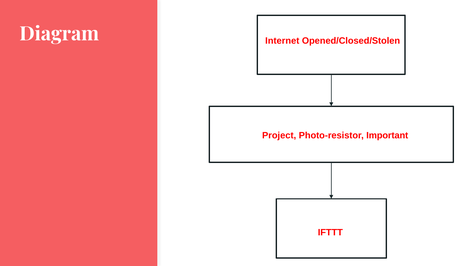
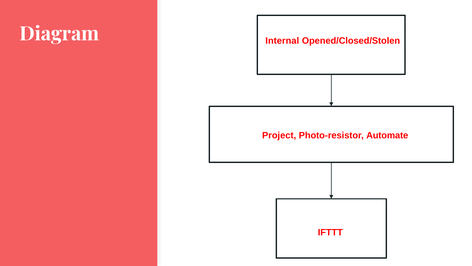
Internet: Internet -> Internal
Important: Important -> Automate
